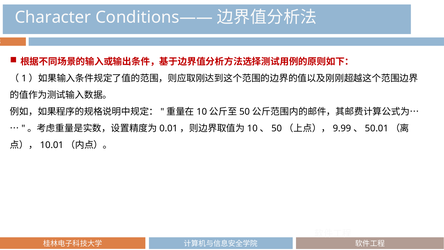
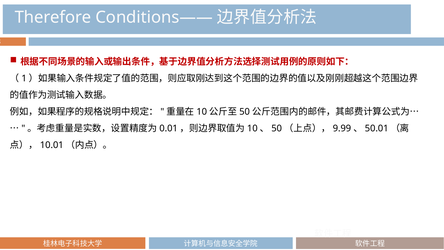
Character: Character -> Therefore
